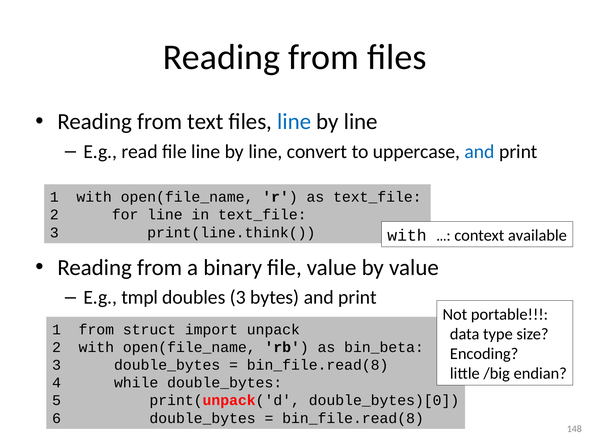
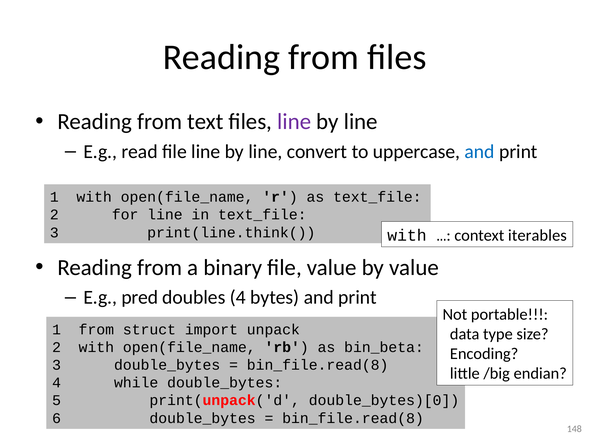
line at (294, 122) colour: blue -> purple
available: available -> iterables
tmpl: tmpl -> pred
doubles 3: 3 -> 4
